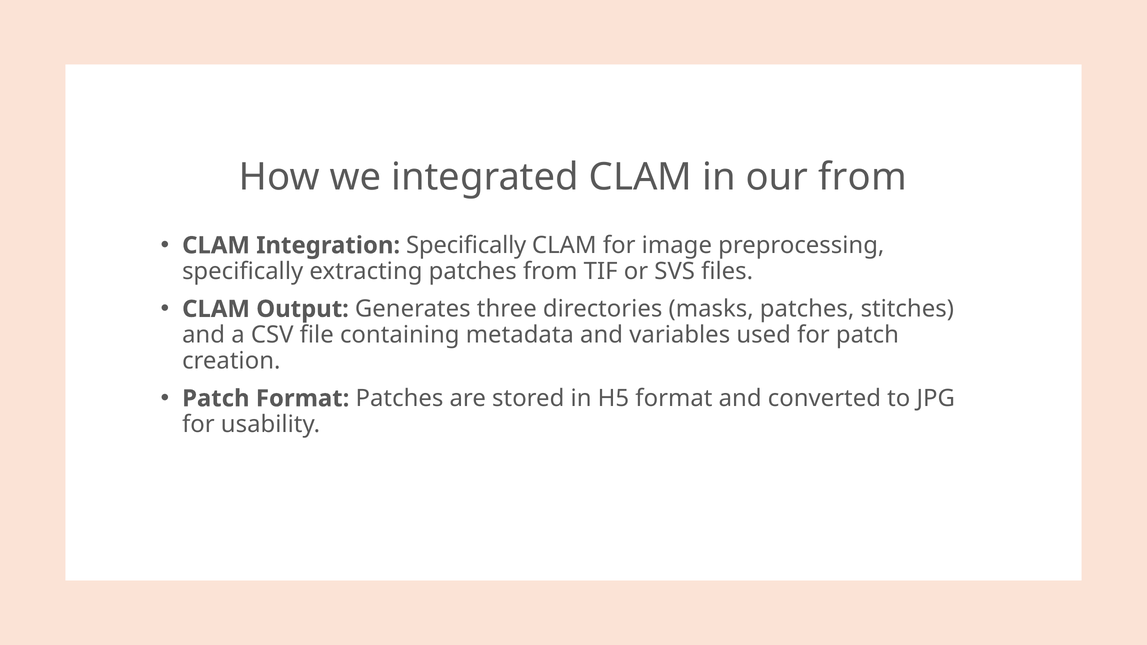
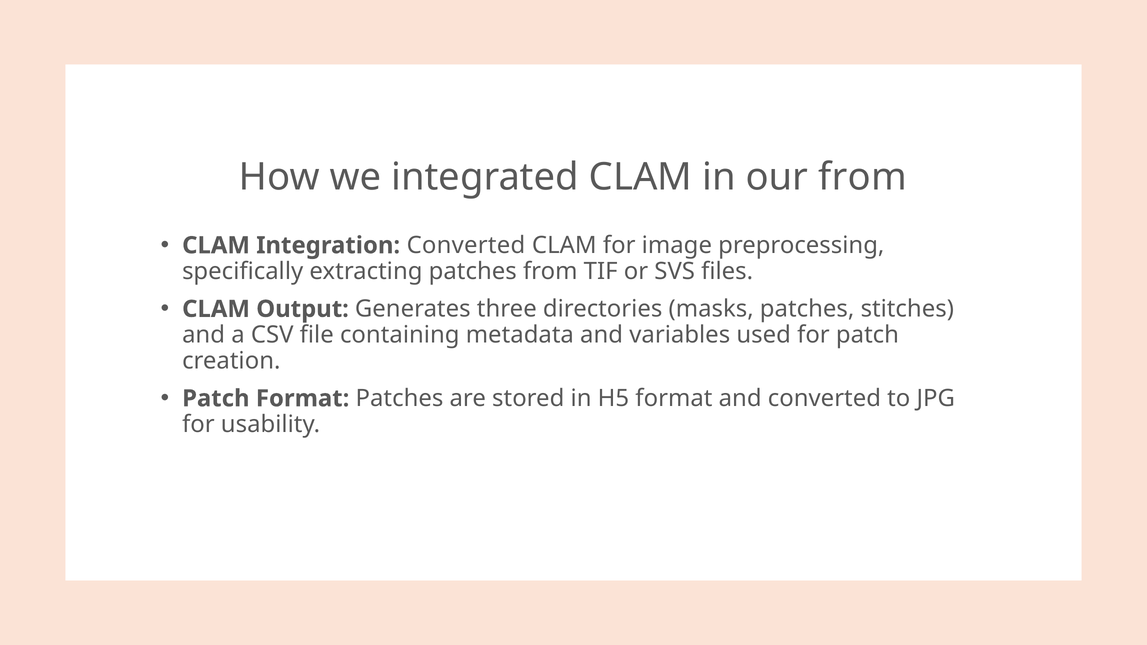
Integration Specifically: Specifically -> Converted
